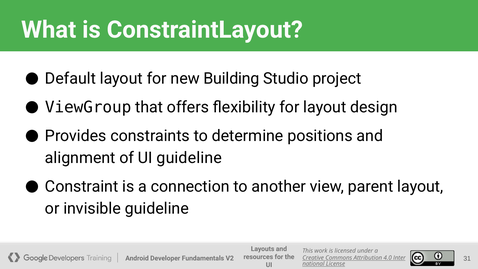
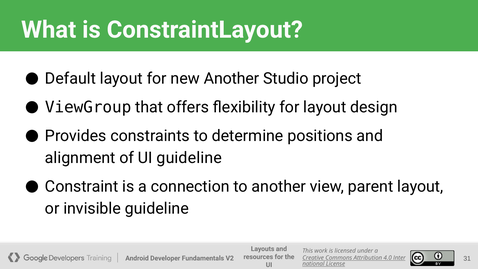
new Building: Building -> Another
